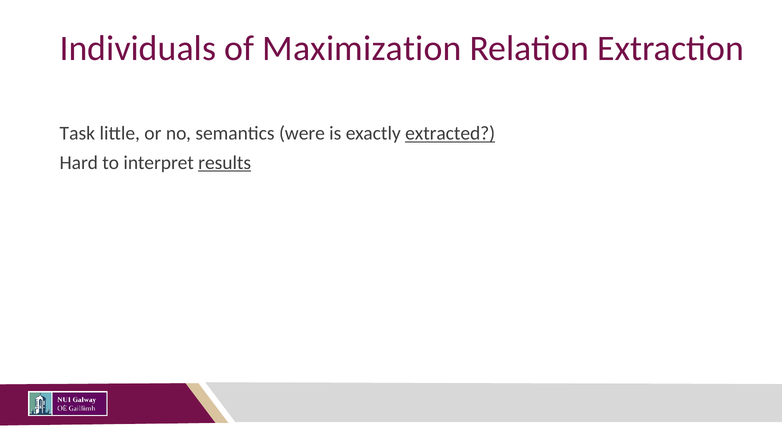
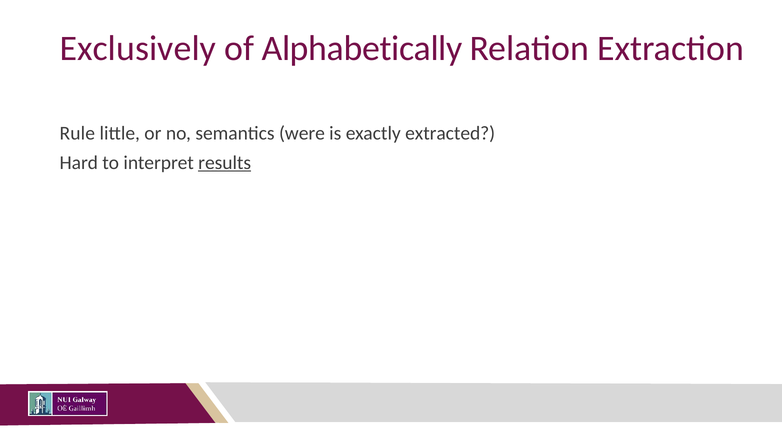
Individuals: Individuals -> Exclusively
Maximization: Maximization -> Alphabetically
Task: Task -> Rule
extracted underline: present -> none
